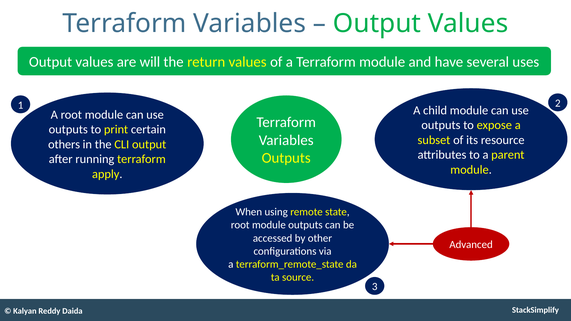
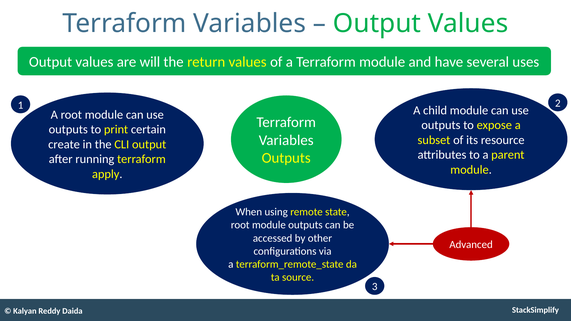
others: others -> create
